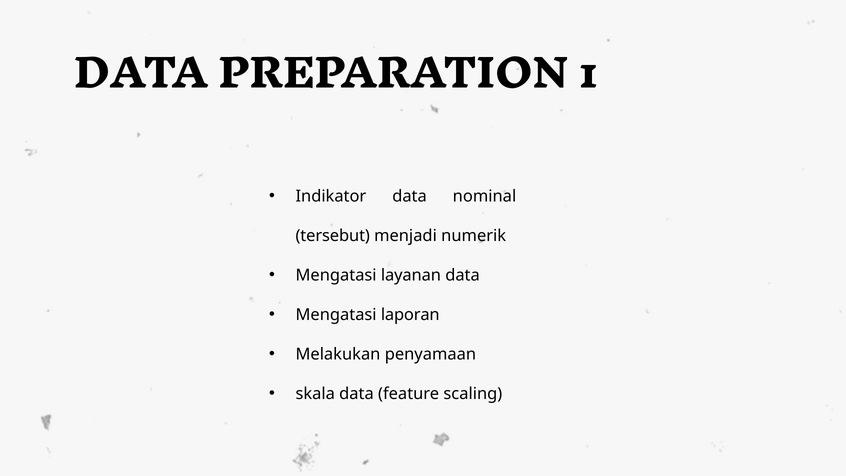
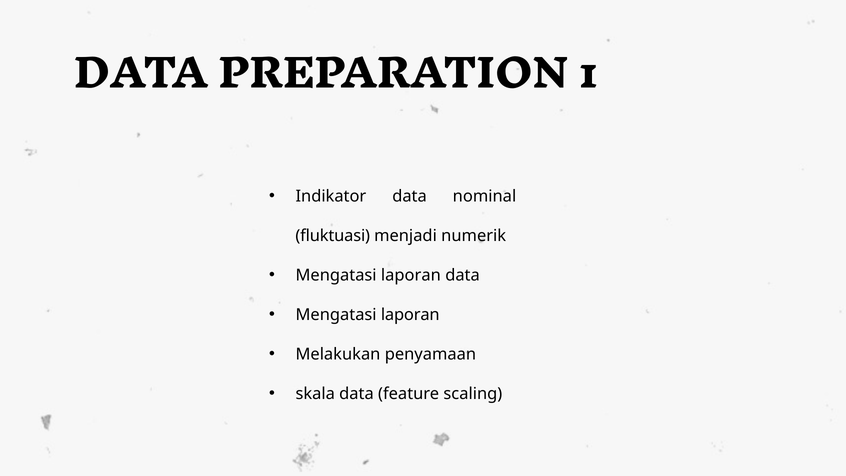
tersebut: tersebut -> fluktuasi
layanan at (411, 275): layanan -> laporan
